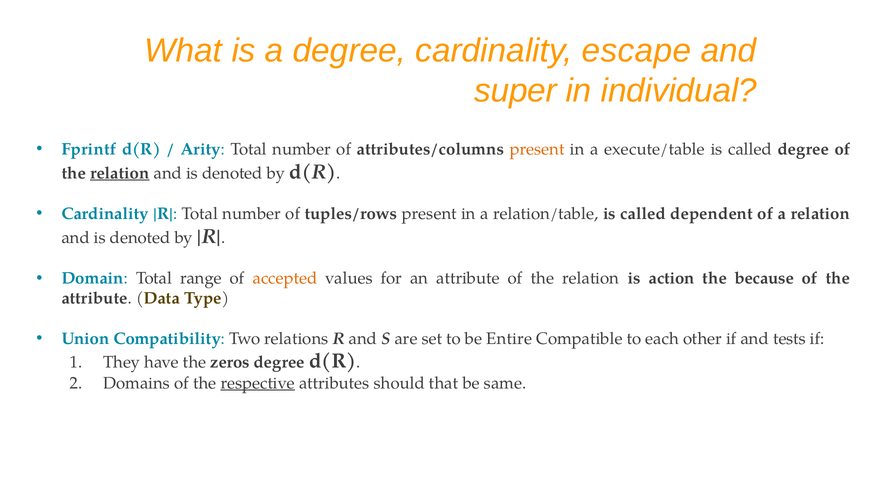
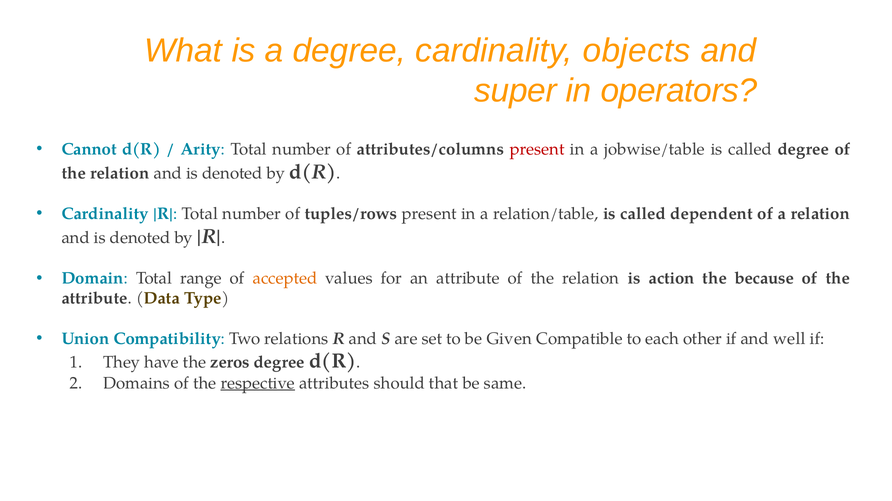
escape: escape -> objects
individual: individual -> operators
Fprintf: Fprintf -> Cannot
present at (537, 150) colour: orange -> red
execute/table: execute/table -> jobwise/table
relation at (120, 173) underline: present -> none
Entire: Entire -> Given
tests: tests -> well
